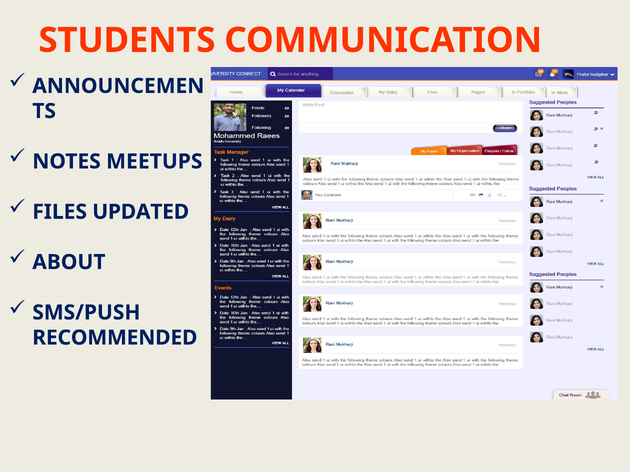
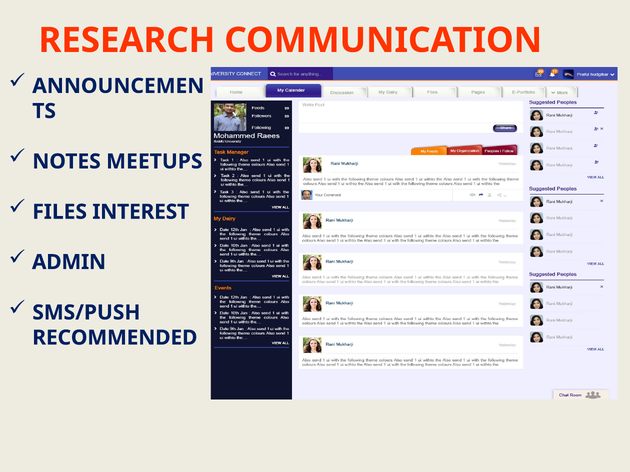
STUDENTS: STUDENTS -> RESEARCH
UPDATED: UPDATED -> INTEREST
ABOUT: ABOUT -> ADMIN
